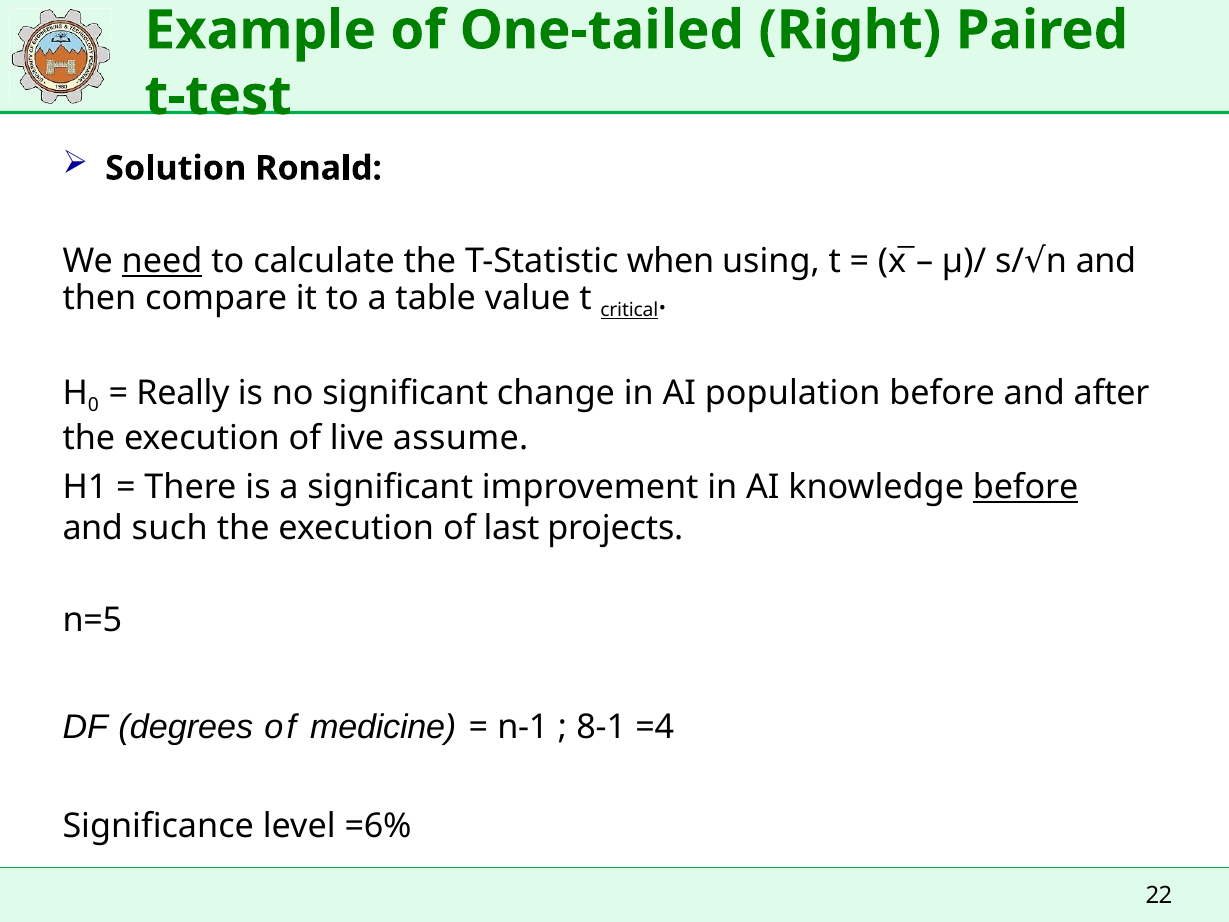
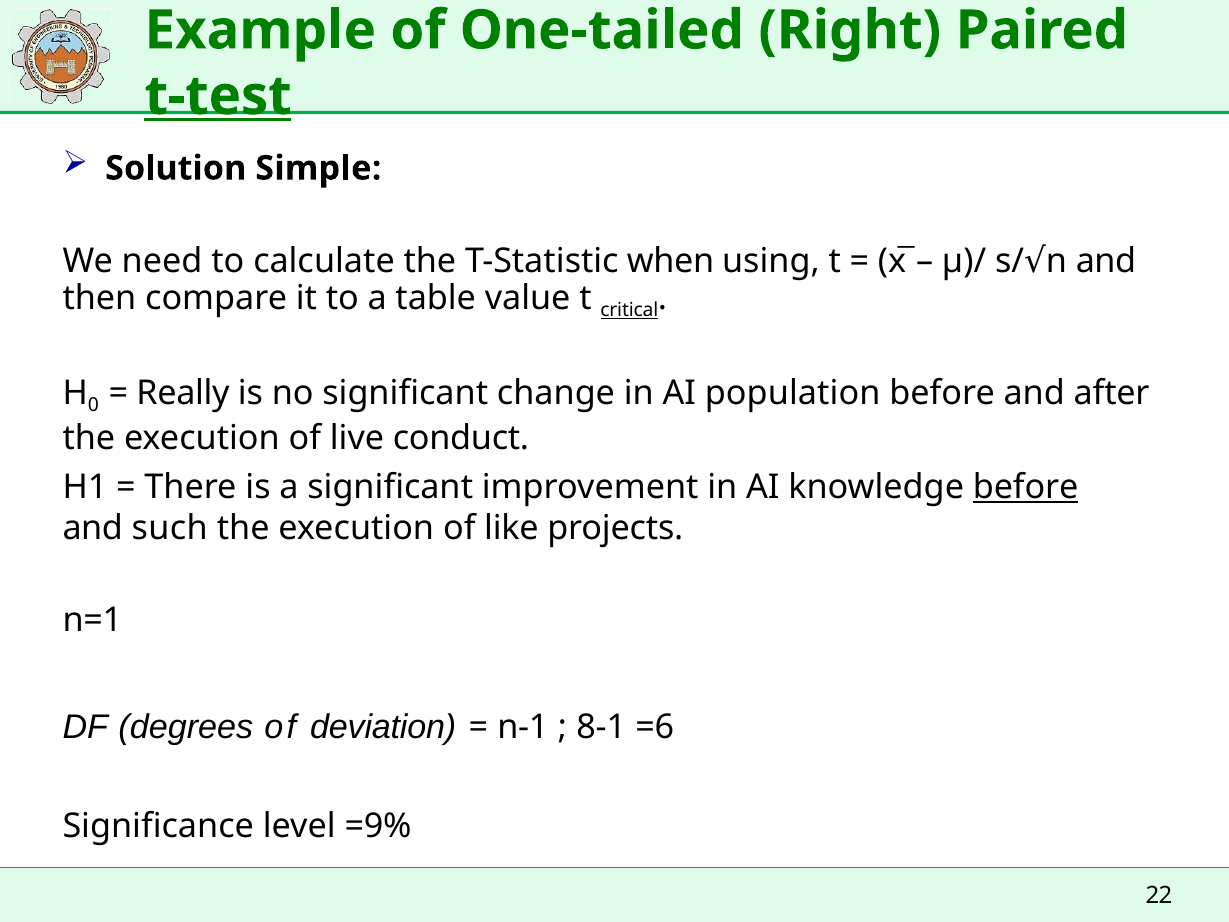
t-test underline: none -> present
Ronald: Ronald -> Simple
need underline: present -> none
assume: assume -> conduct
last: last -> like
n=5: n=5 -> n=1
medicine: medicine -> deviation
=4: =4 -> =6
=6%: =6% -> =9%
